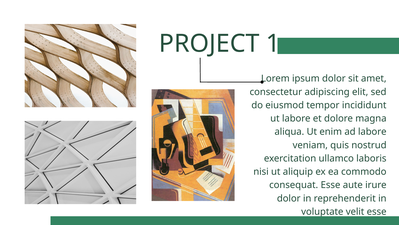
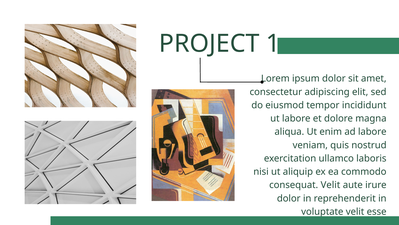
consequat Esse: Esse -> Velit
